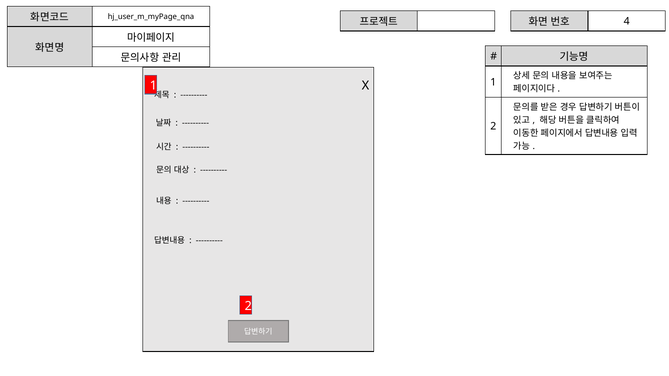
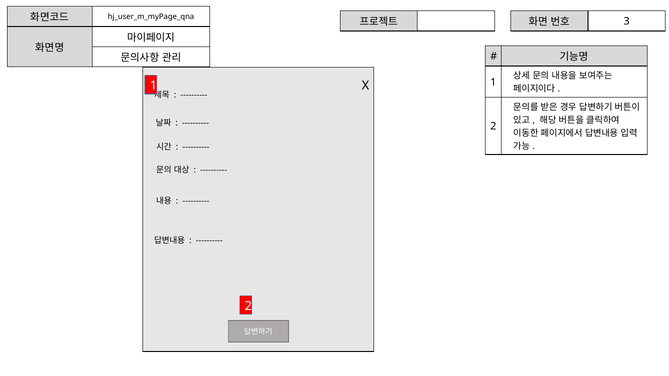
4: 4 -> 3
